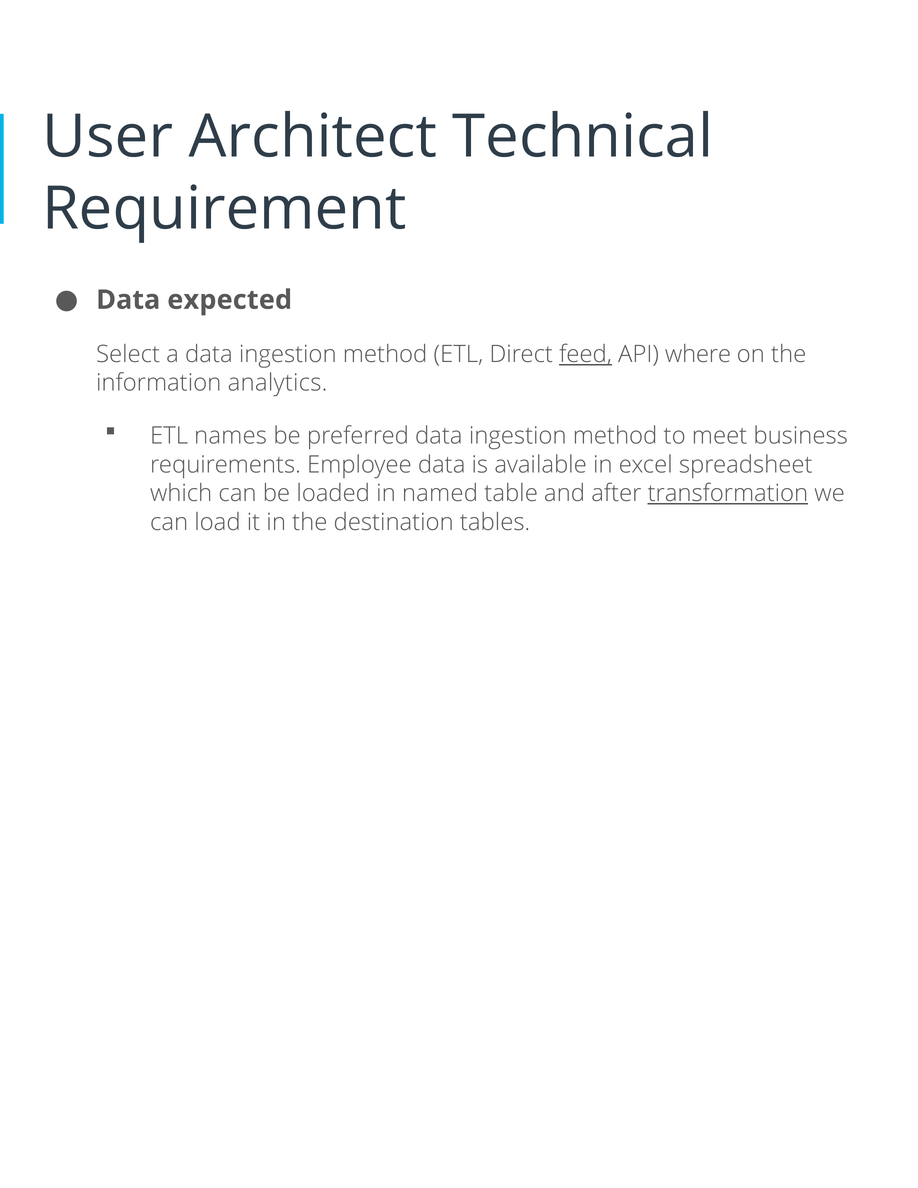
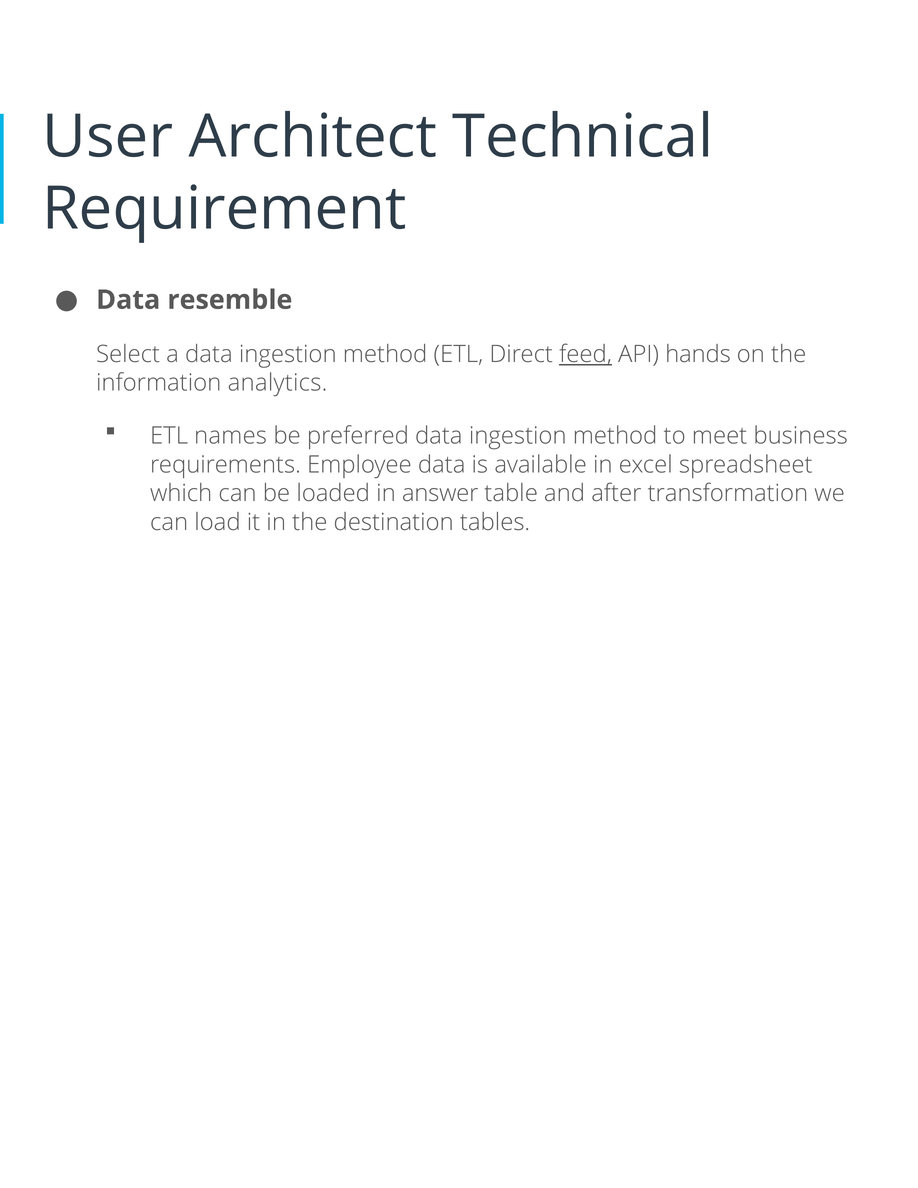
expected: expected -> resemble
where: where -> hands
named: named -> answer
transformation underline: present -> none
